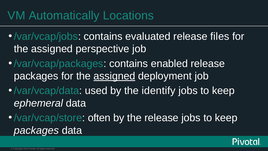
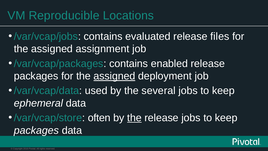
Automatically: Automatically -> Reproducible
perspective: perspective -> assignment
identify: identify -> several
the at (134, 118) underline: none -> present
